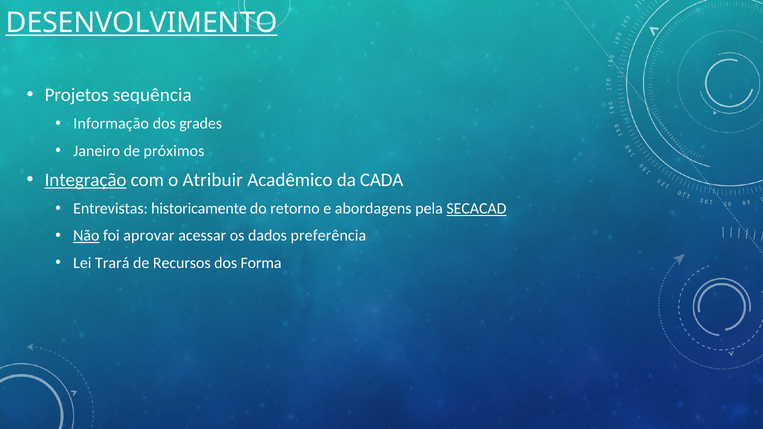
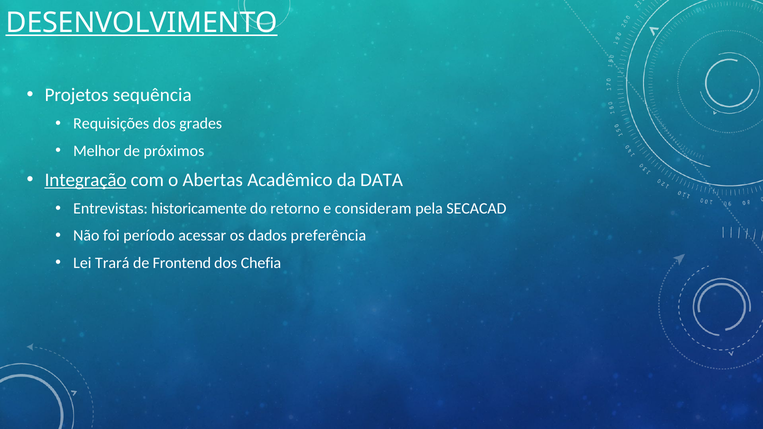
Informação: Informação -> Requisições
Janeiro: Janeiro -> Melhor
Atribuir: Atribuir -> Abertas
CADA: CADA -> DATA
abordagens: abordagens -> consideram
SECACAD underline: present -> none
Não underline: present -> none
aprovar: aprovar -> período
Recursos: Recursos -> Frontend
Forma: Forma -> Chefia
